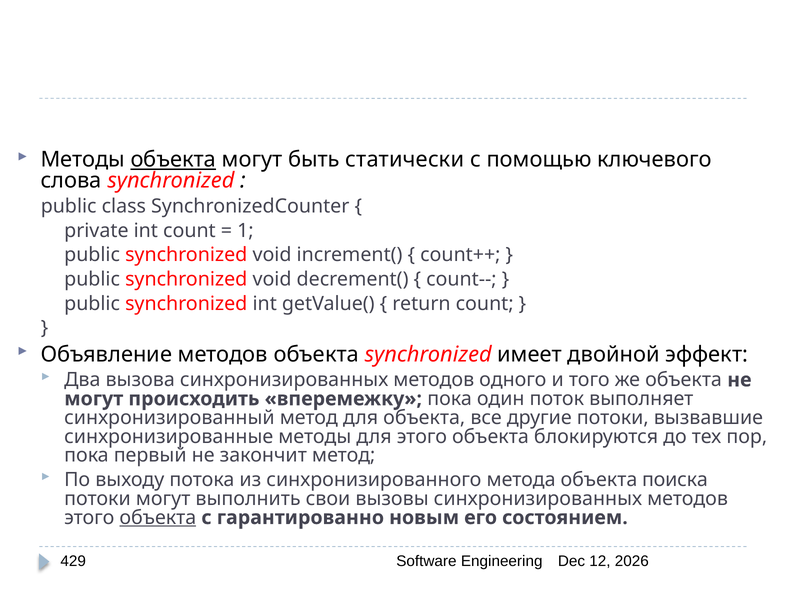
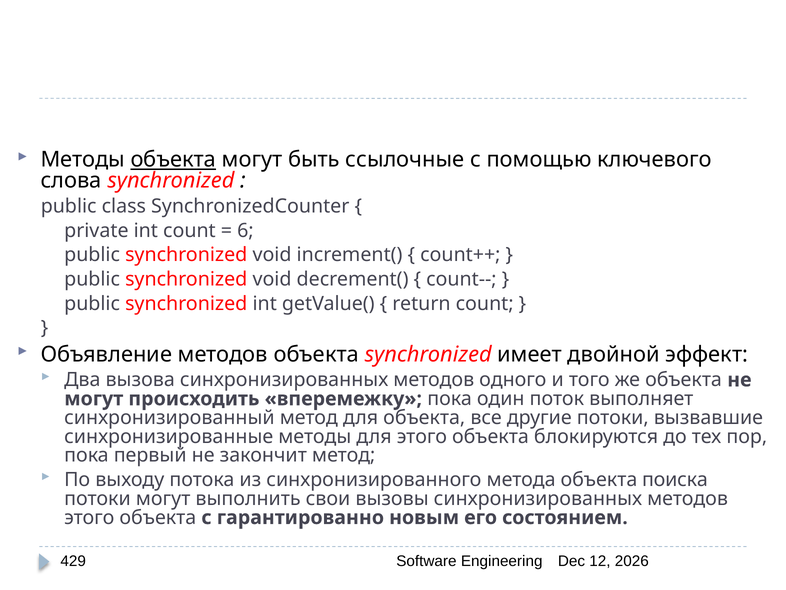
статически: статически -> ссылочные
1: 1 -> 6
объекта at (158, 517) underline: present -> none
